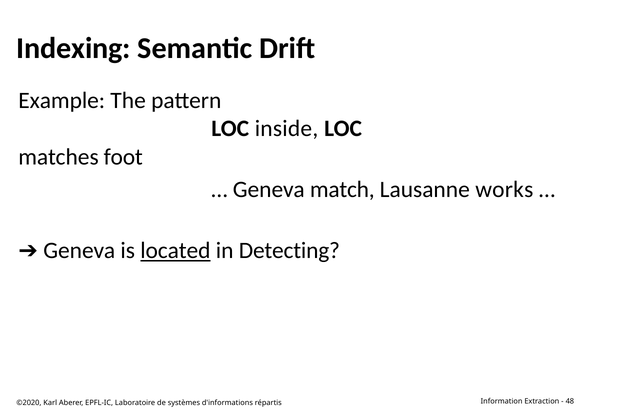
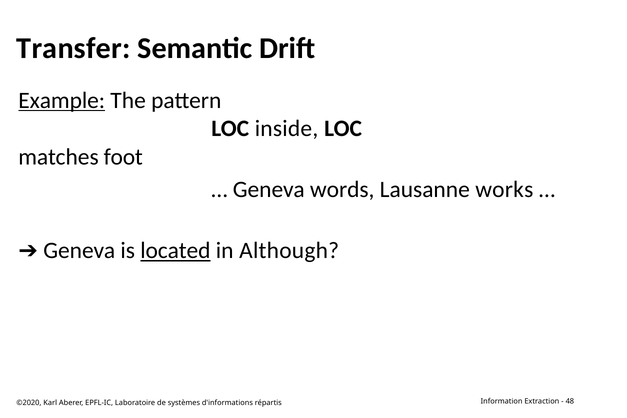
Indexing: Indexing -> Transfer
Example underline: none -> present
match: match -> words
Detecting: Detecting -> Although
